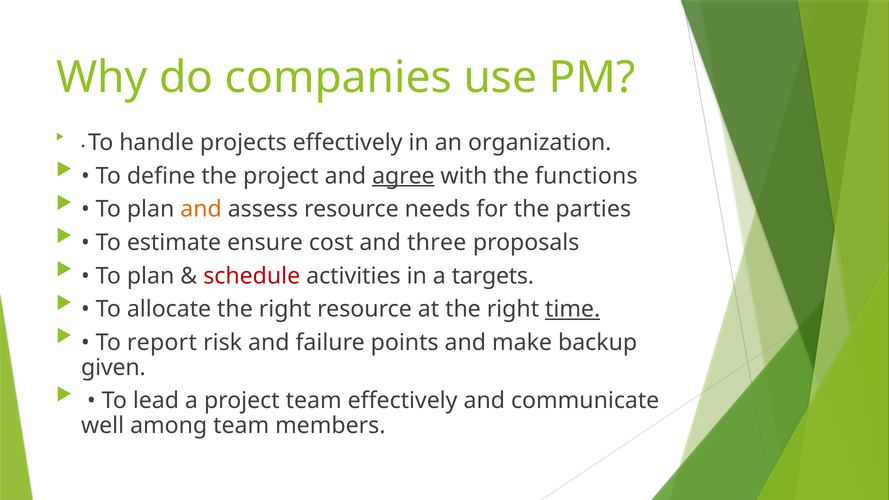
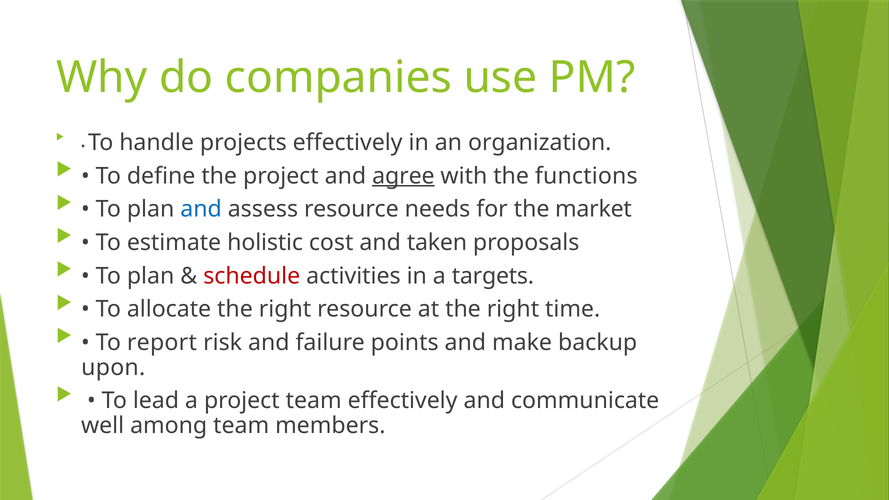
and at (201, 209) colour: orange -> blue
parties: parties -> market
ensure: ensure -> holistic
three: three -> taken
time underline: present -> none
given: given -> upon
